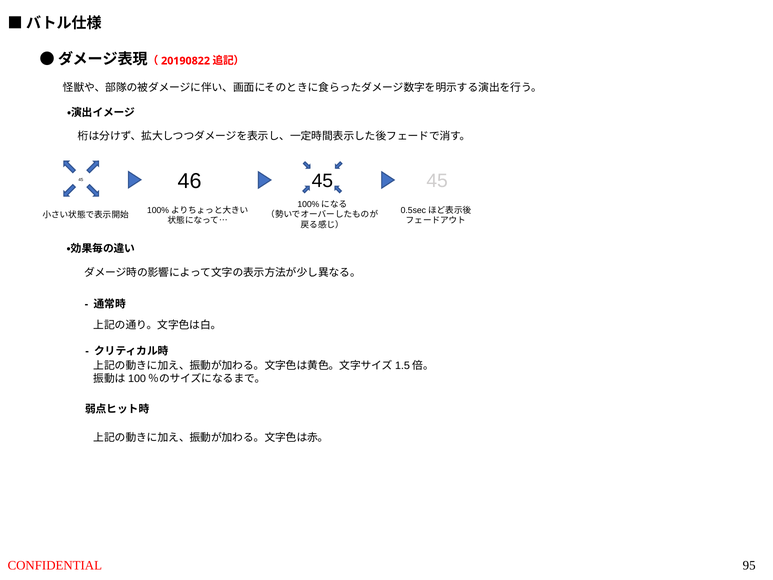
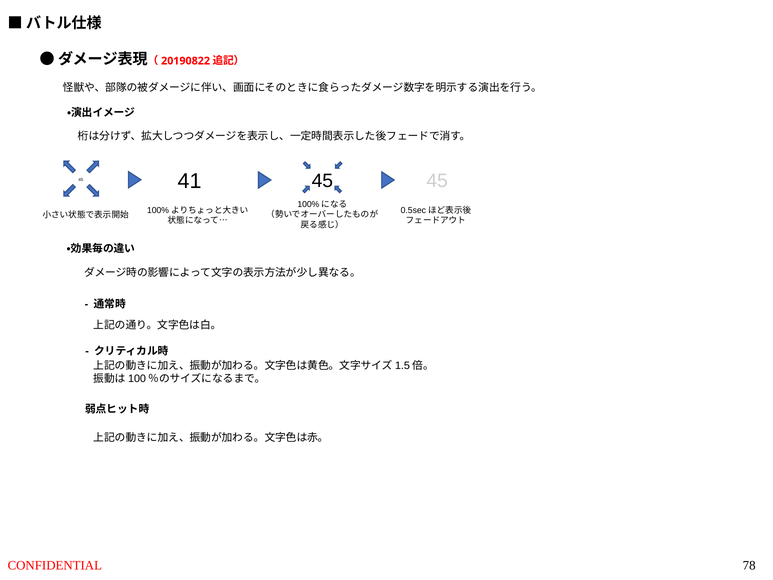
46: 46 -> 41
95: 95 -> 78
